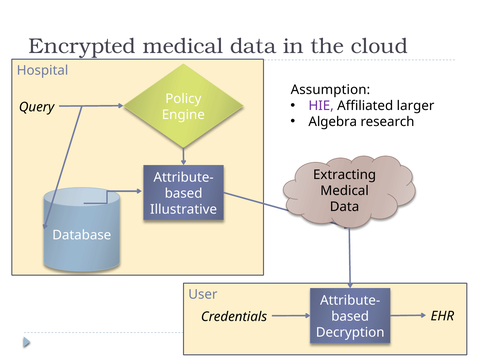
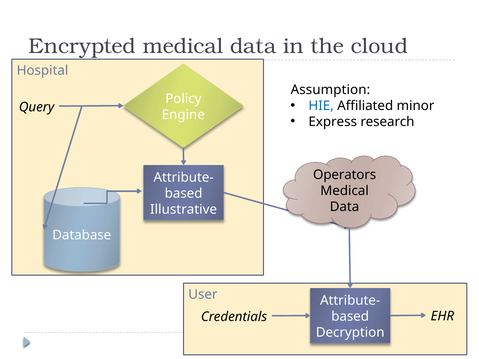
HIE colour: purple -> blue
larger: larger -> minor
Algebra: Algebra -> Express
Extracting: Extracting -> Operators
